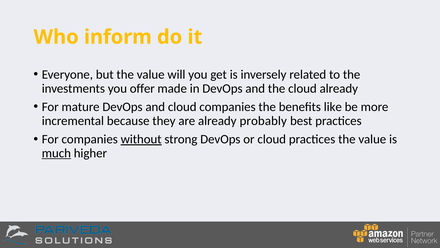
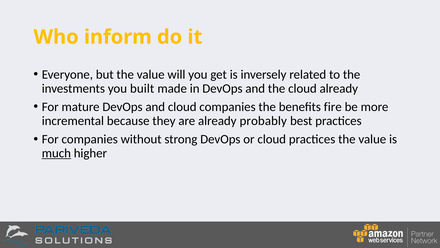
offer: offer -> built
like: like -> fire
without underline: present -> none
